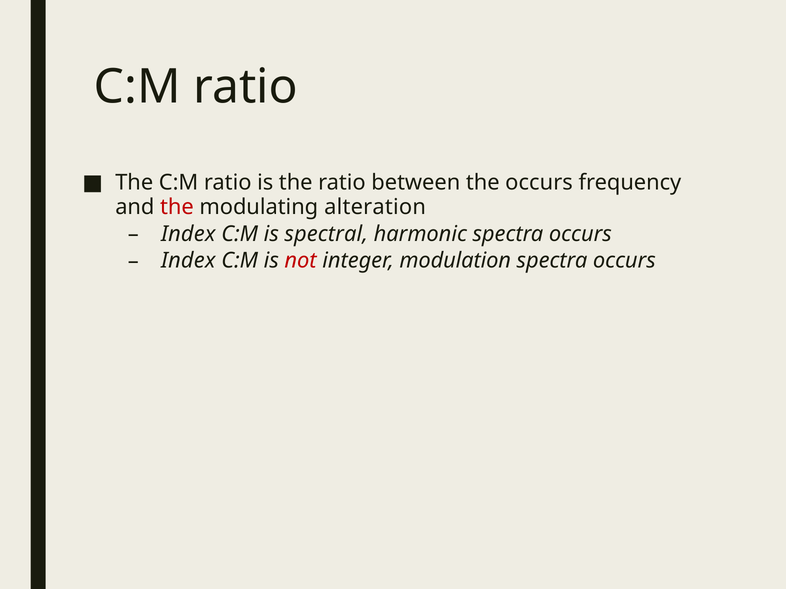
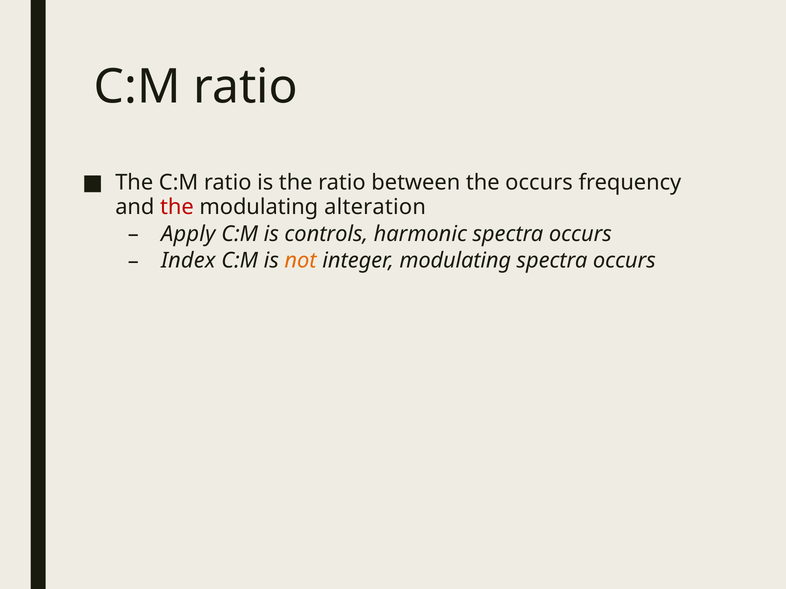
Index at (188, 234): Index -> Apply
spectral: spectral -> controls
not colour: red -> orange
integer modulation: modulation -> modulating
